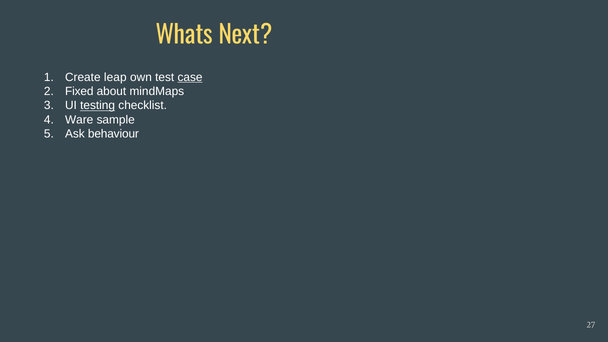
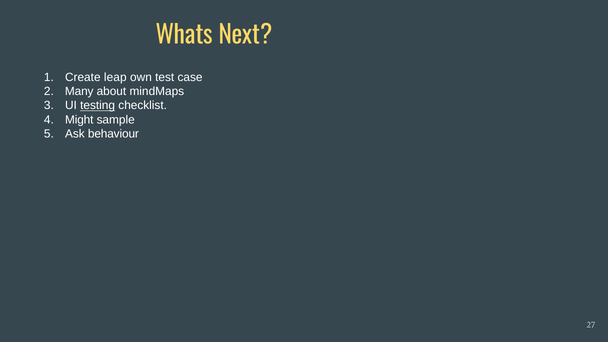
case underline: present -> none
Fixed: Fixed -> Many
Ware: Ware -> Might
